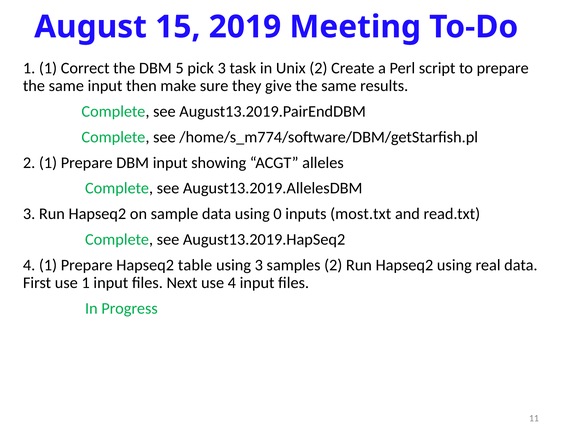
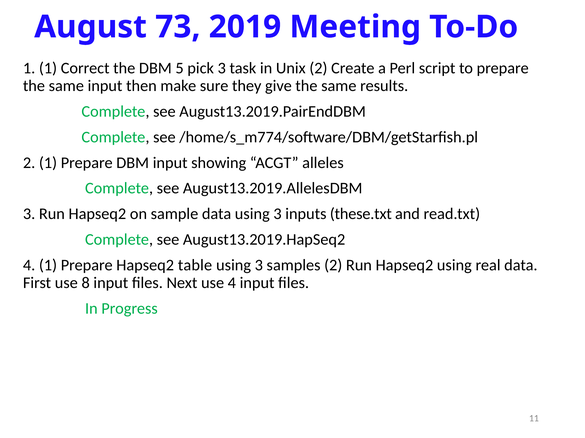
15: 15 -> 73
data using 0: 0 -> 3
most.txt: most.txt -> these.txt
use 1: 1 -> 8
